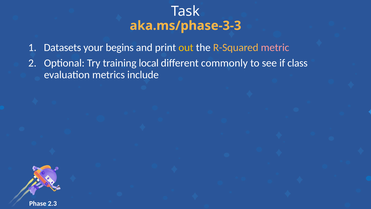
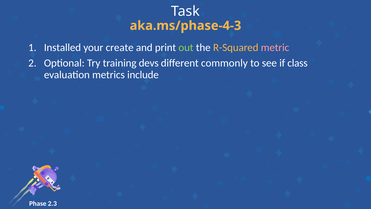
aka.ms/phase-3-3: aka.ms/phase-3-3 -> aka.ms/phase-4-3
Datasets: Datasets -> Installed
begins: begins -> create
out colour: yellow -> light green
local: local -> devs
